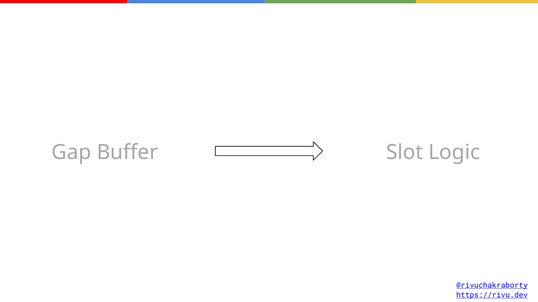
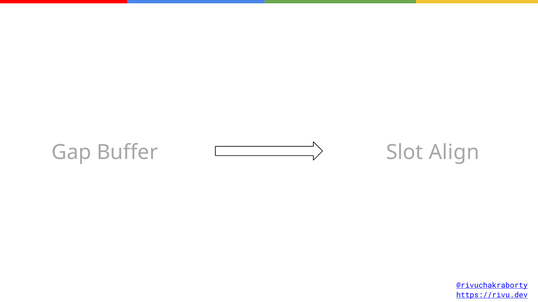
Logic: Logic -> Align
